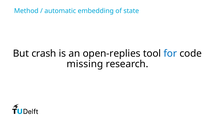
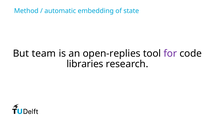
crash: crash -> team
for colour: blue -> purple
missing: missing -> libraries
